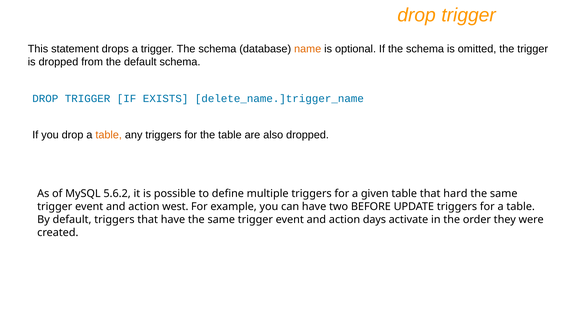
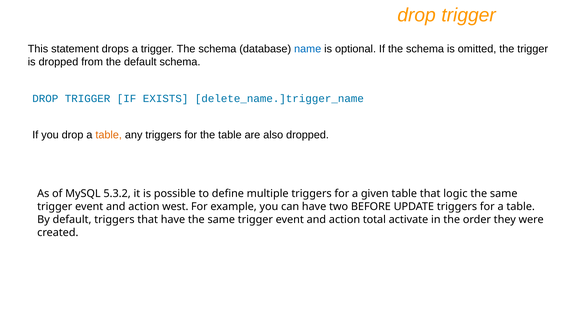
name colour: orange -> blue
5.6.2: 5.6.2 -> 5.3.2
hard: hard -> logic
days: days -> total
